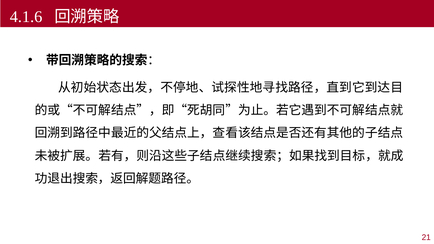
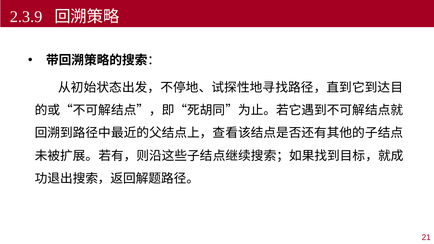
4.1.6: 4.1.6 -> 2.3.9
